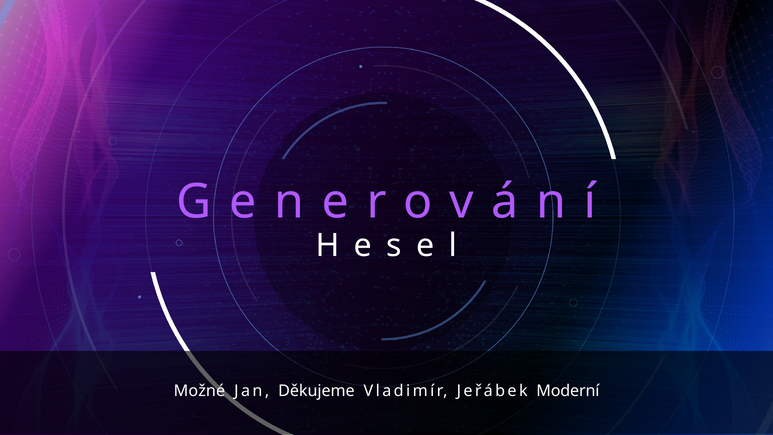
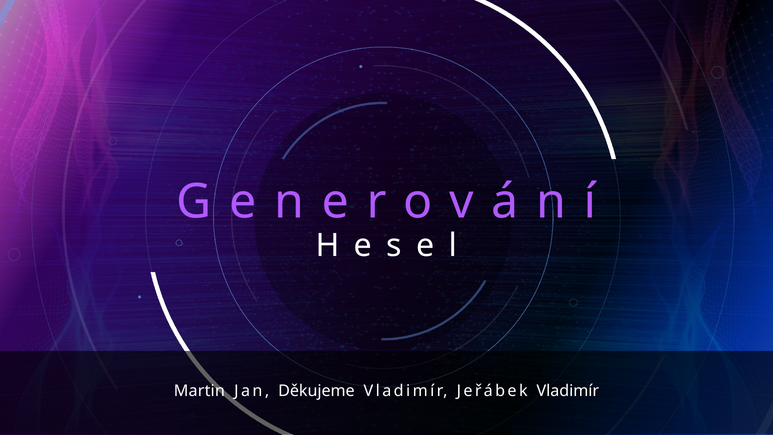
Možné: Možné -> Martin
Jeřábek Moderní: Moderní -> Vladimír
